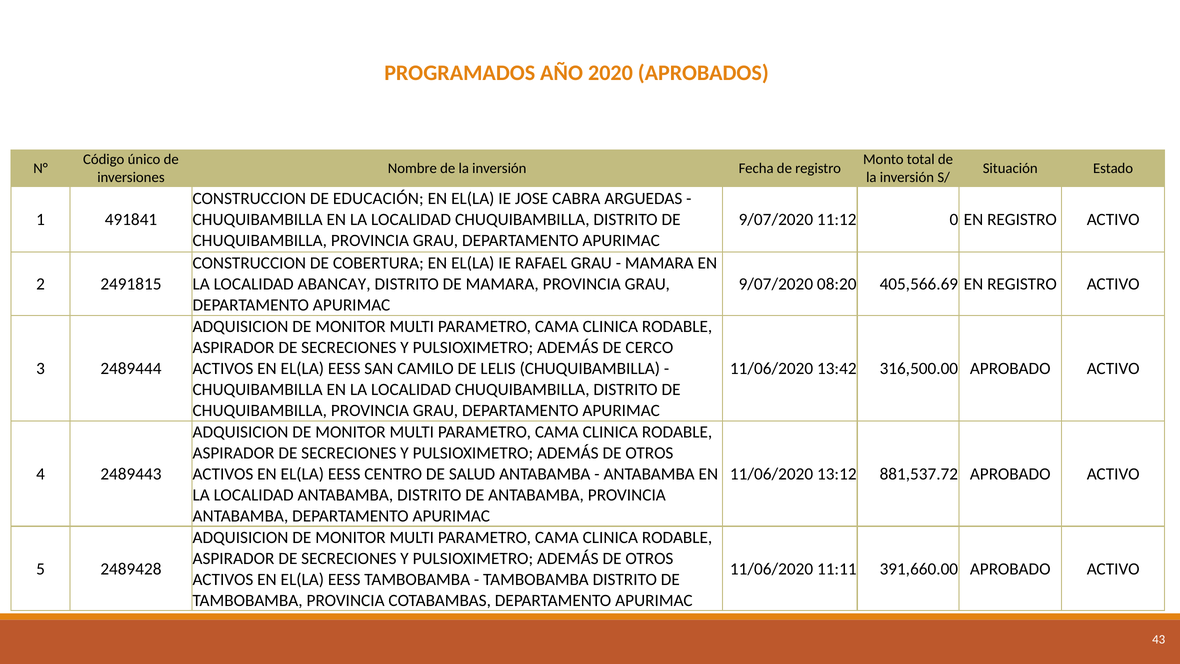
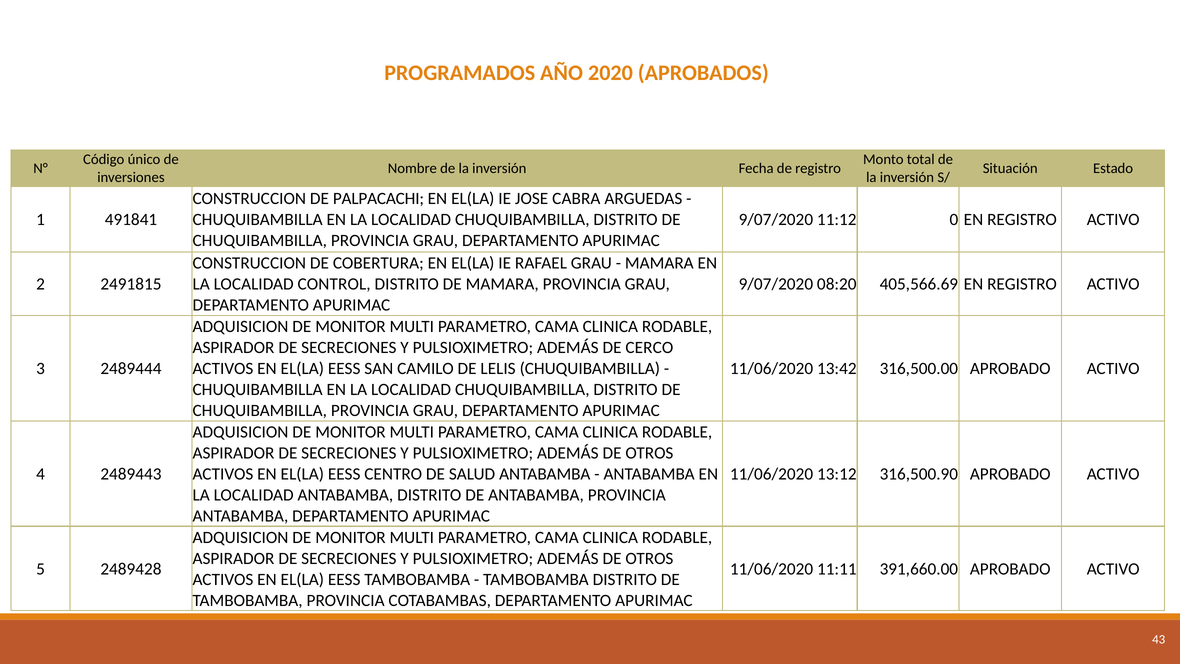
EDUCACIÓN: EDUCACIÓN -> PALPACACHI
ABANCAY: ABANCAY -> CONTROL
881,537.72: 881,537.72 -> 316,500.90
